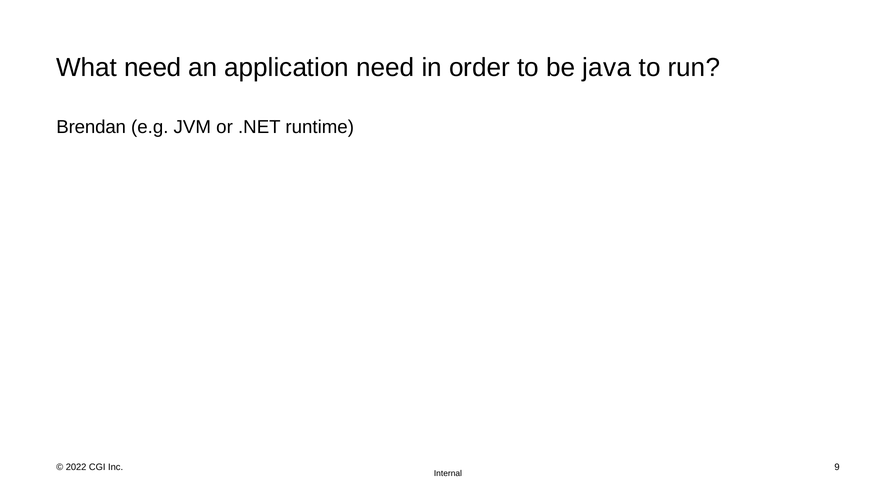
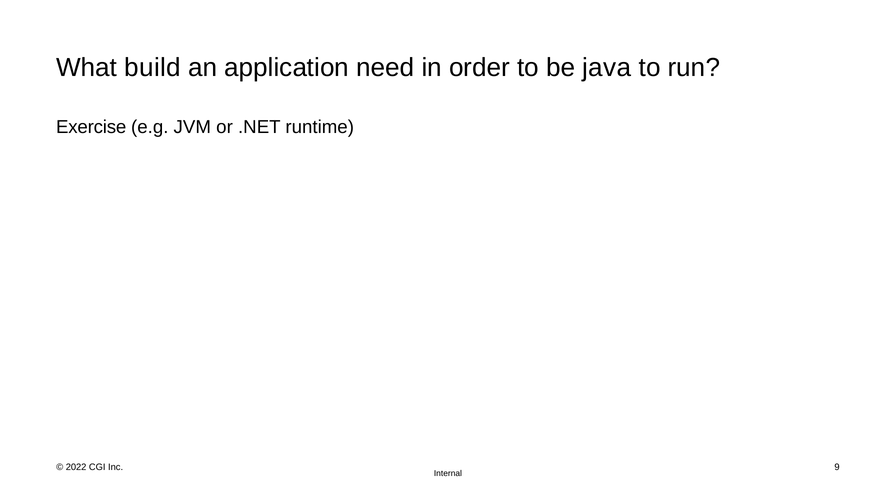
What need: need -> build
Brendan: Brendan -> Exercise
